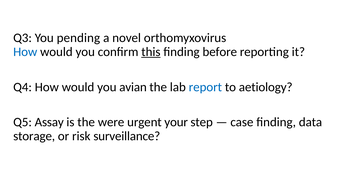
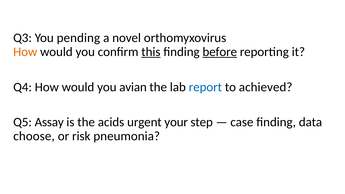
How at (25, 52) colour: blue -> orange
before underline: none -> present
aetiology: aetiology -> achieved
were: were -> acids
storage: storage -> choose
surveillance: surveillance -> pneumonia
